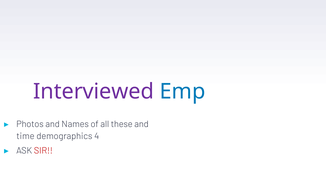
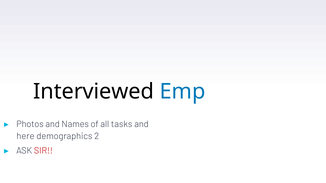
Interviewed colour: purple -> black
these: these -> tasks
time: time -> here
4: 4 -> 2
